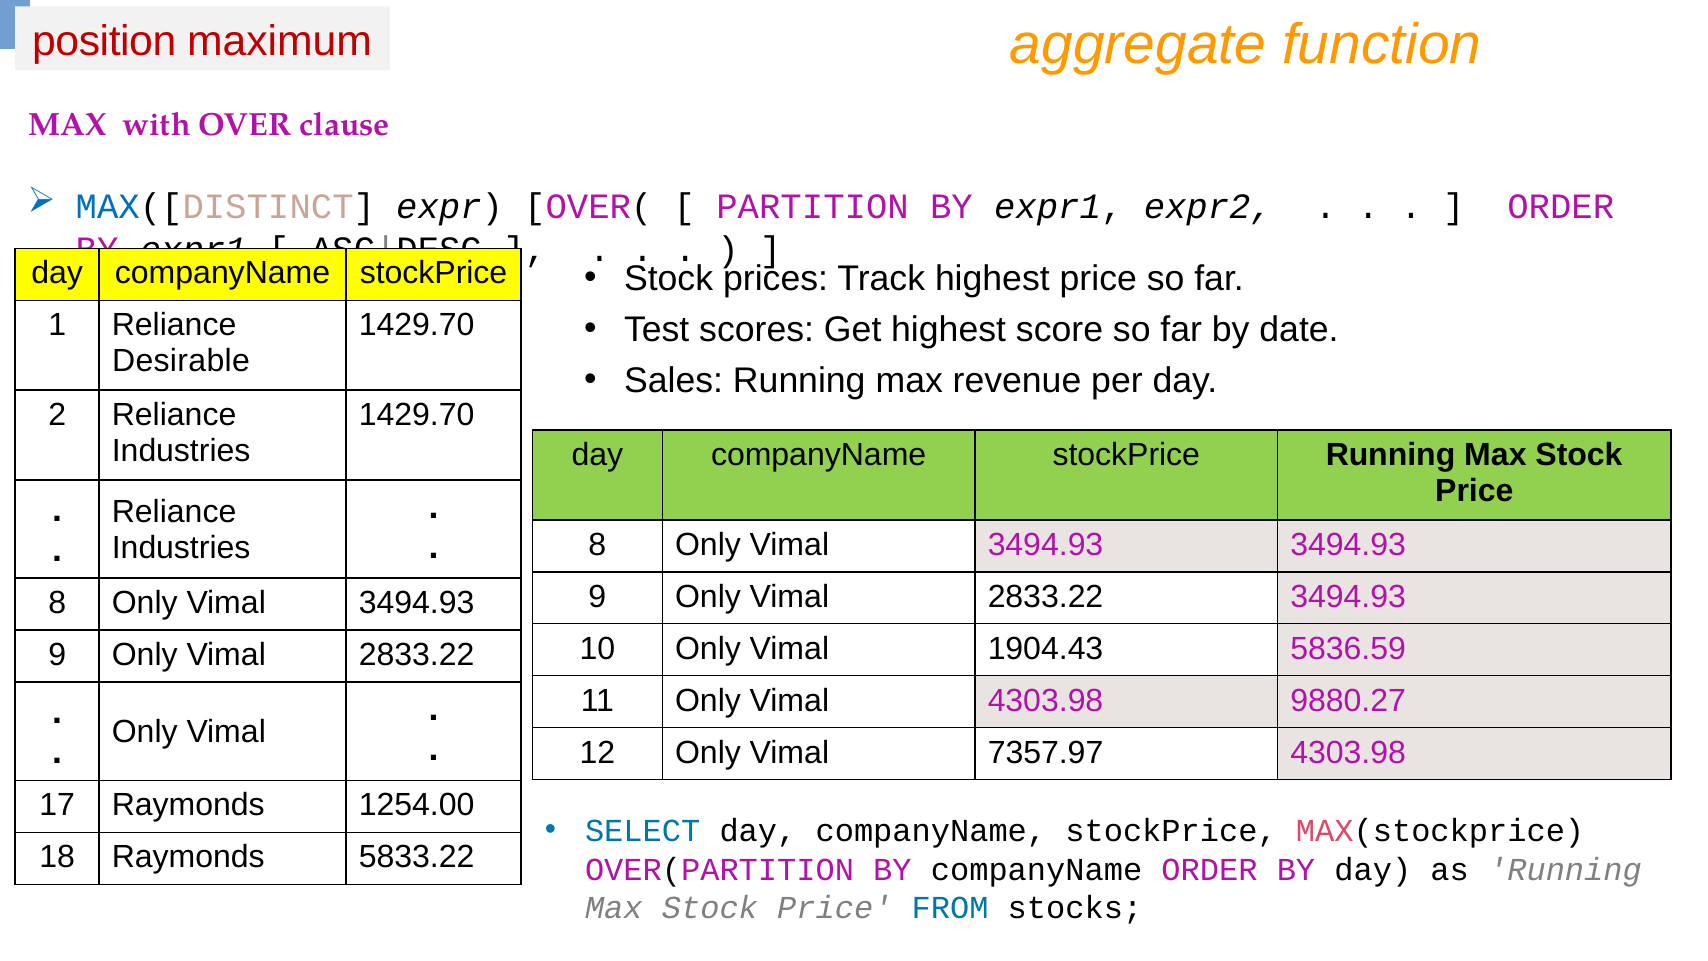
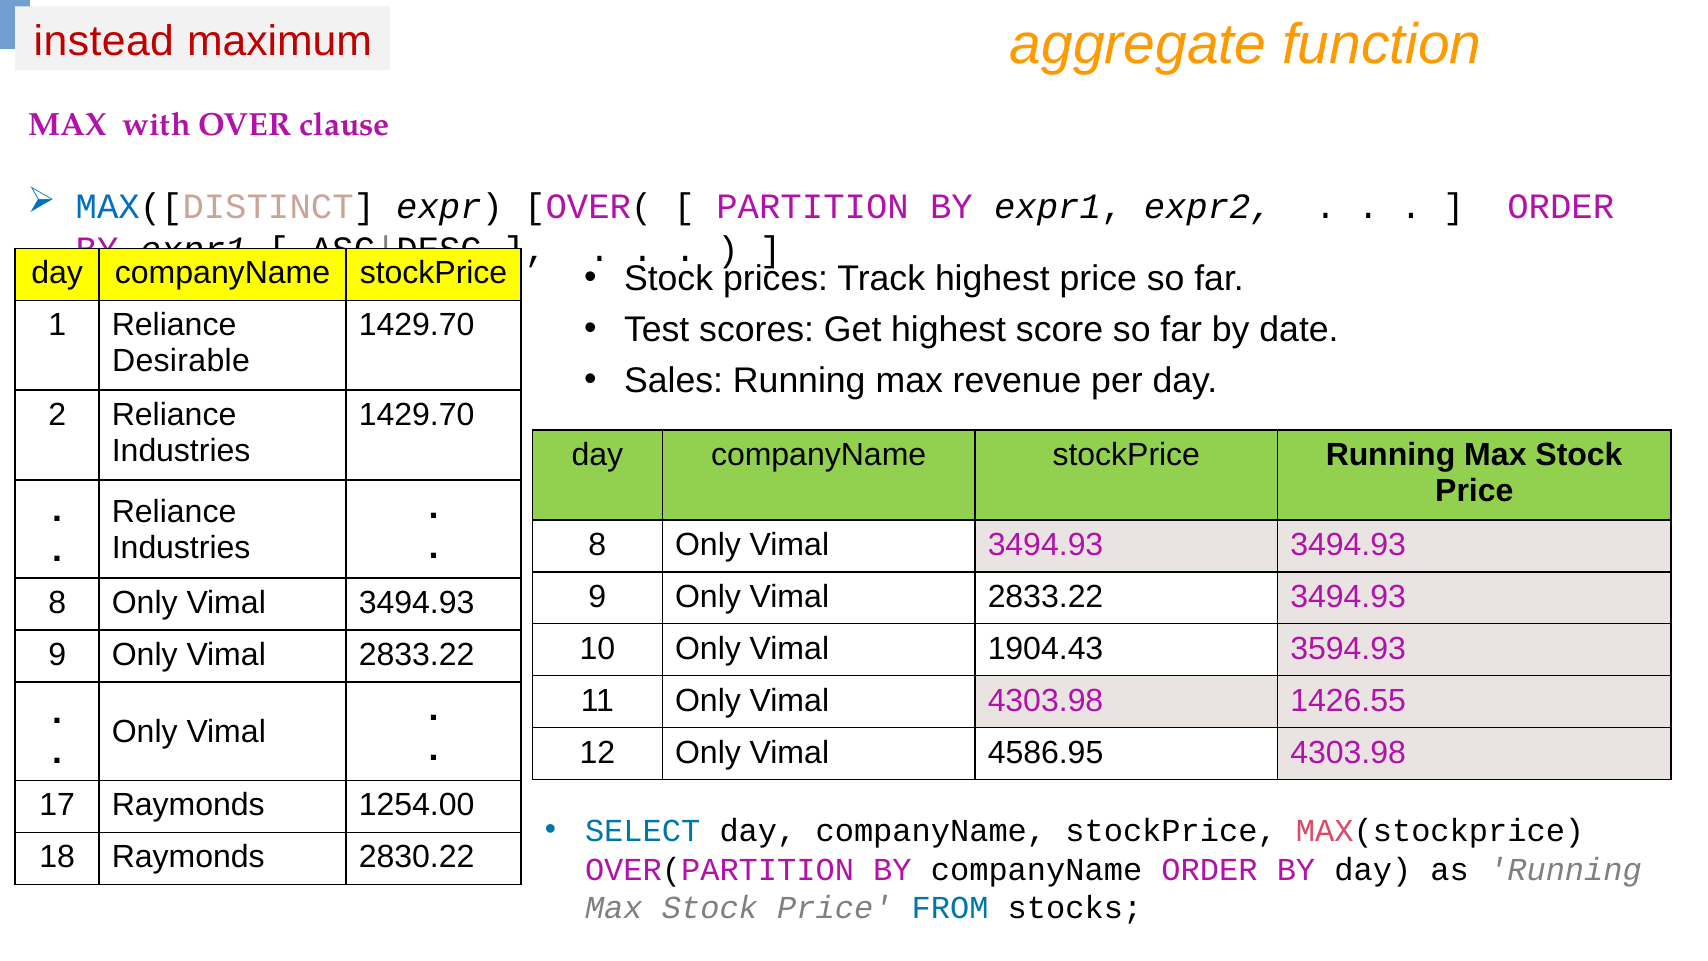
position: position -> instead
5836.59: 5836.59 -> 3594.93
9880.27: 9880.27 -> 1426.55
7357.97: 7357.97 -> 4586.95
5833.22: 5833.22 -> 2830.22
